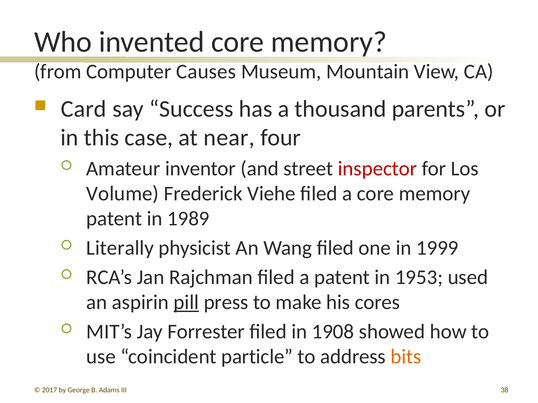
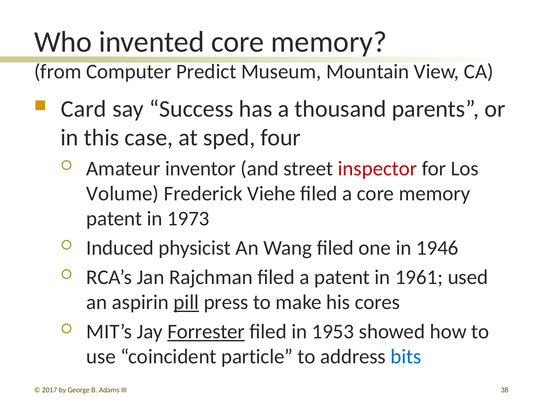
Causes: Causes -> Predict
near: near -> sped
1989: 1989 -> 1973
Literally: Literally -> Induced
1999: 1999 -> 1946
1953: 1953 -> 1961
Forrester underline: none -> present
1908: 1908 -> 1953
bits colour: orange -> blue
